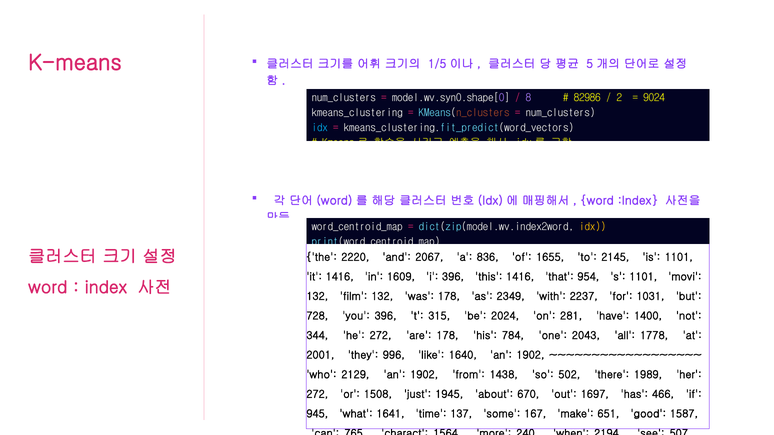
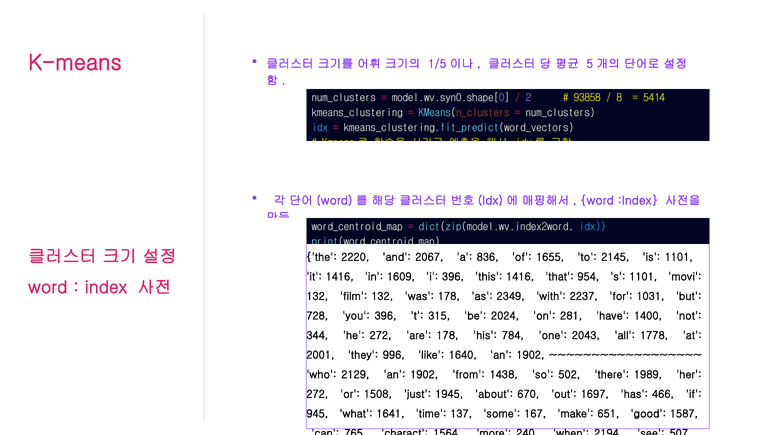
8: 8 -> 2
82986: 82986 -> 93858
2: 2 -> 8
9024: 9024 -> 5414
idx at (593, 227) colour: yellow -> light blue
